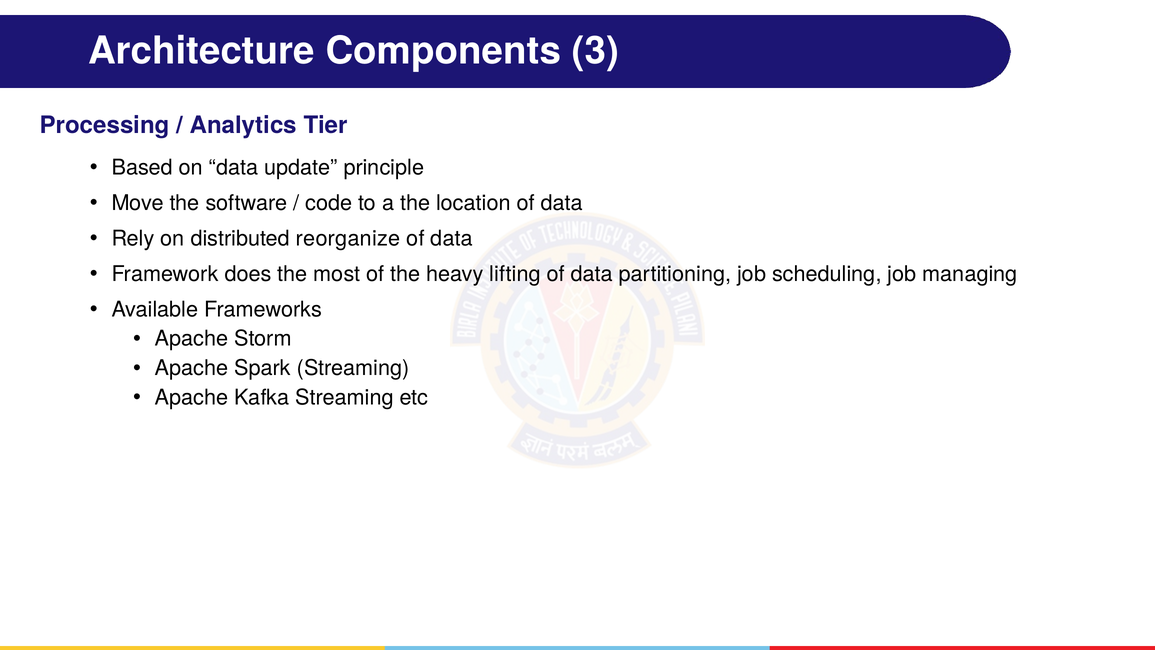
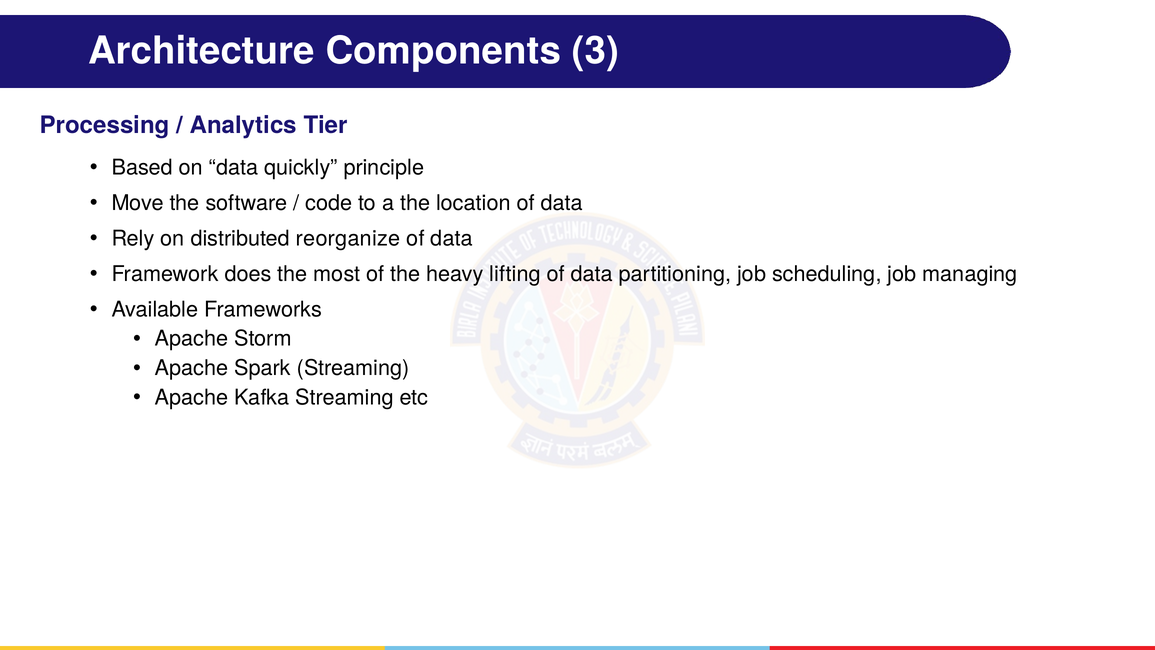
update: update -> quickly
